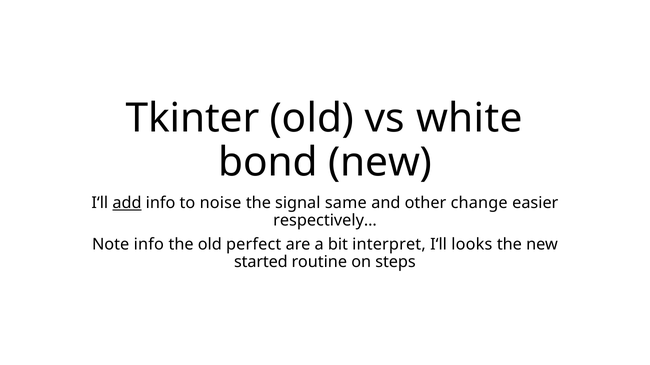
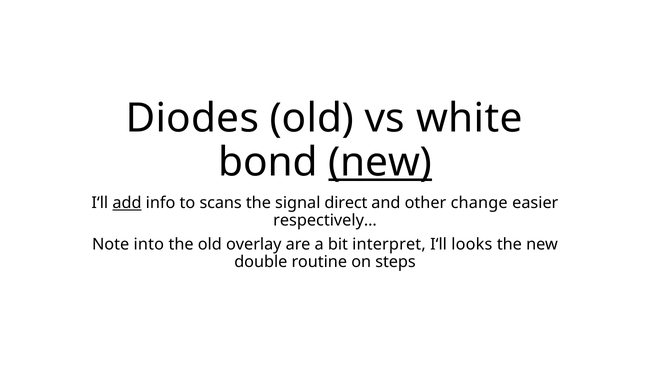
Tkinter: Tkinter -> Diodes
new at (380, 162) underline: none -> present
noise: noise -> scans
same: same -> direct
Note info: info -> into
perfect: perfect -> overlay
started: started -> double
